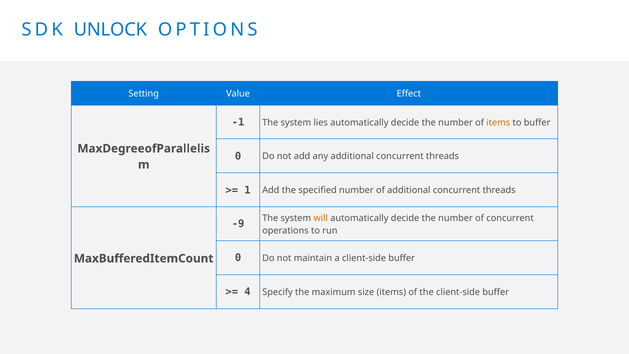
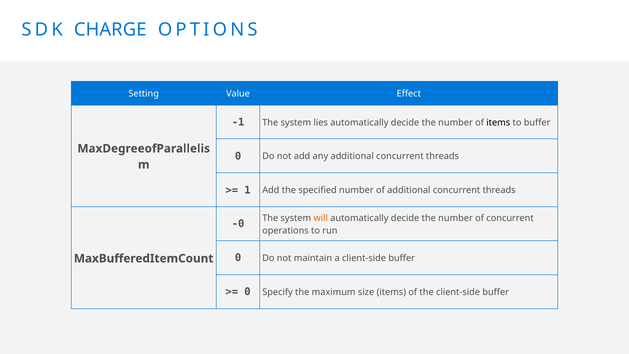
UNLOCK: UNLOCK -> CHARGE
items at (498, 122) colour: orange -> black
-9: -9 -> -0
4 at (248, 292): 4 -> 0
